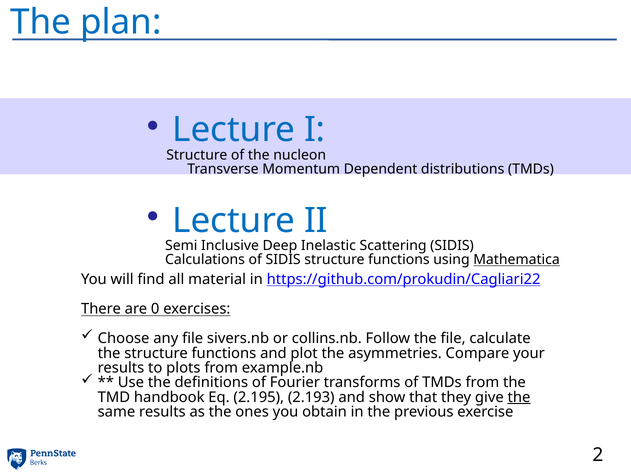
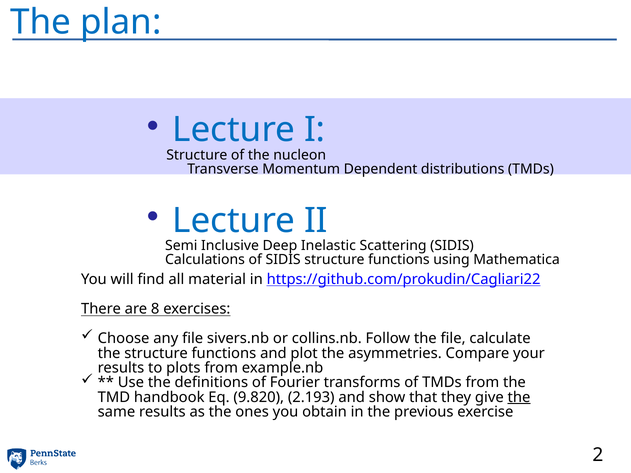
Mathematica underline: present -> none
0: 0 -> 8
2.195: 2.195 -> 9.820
